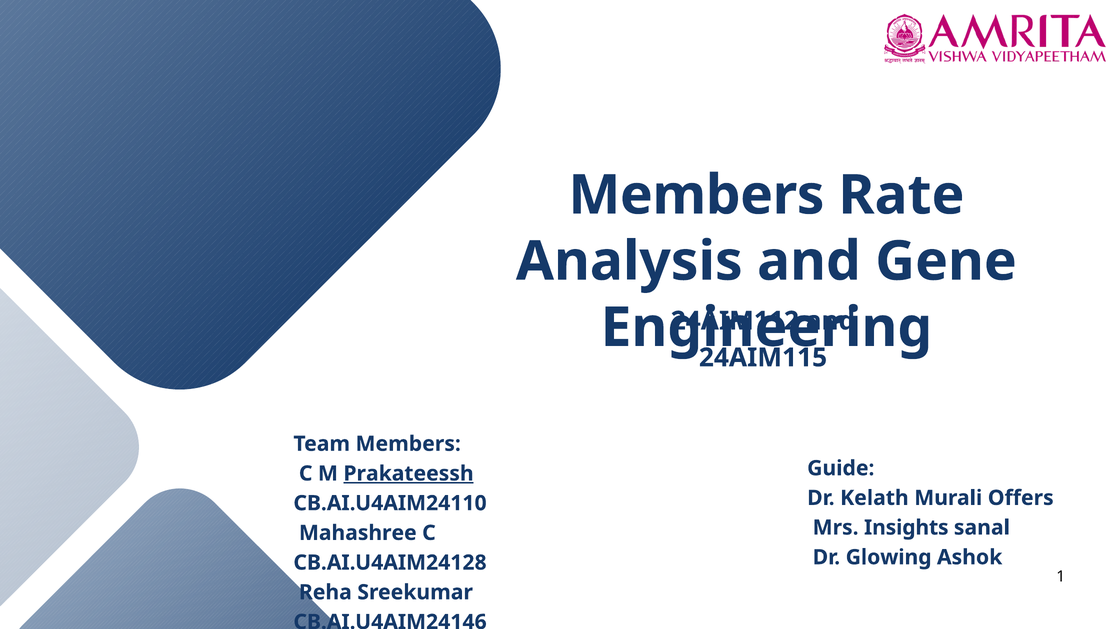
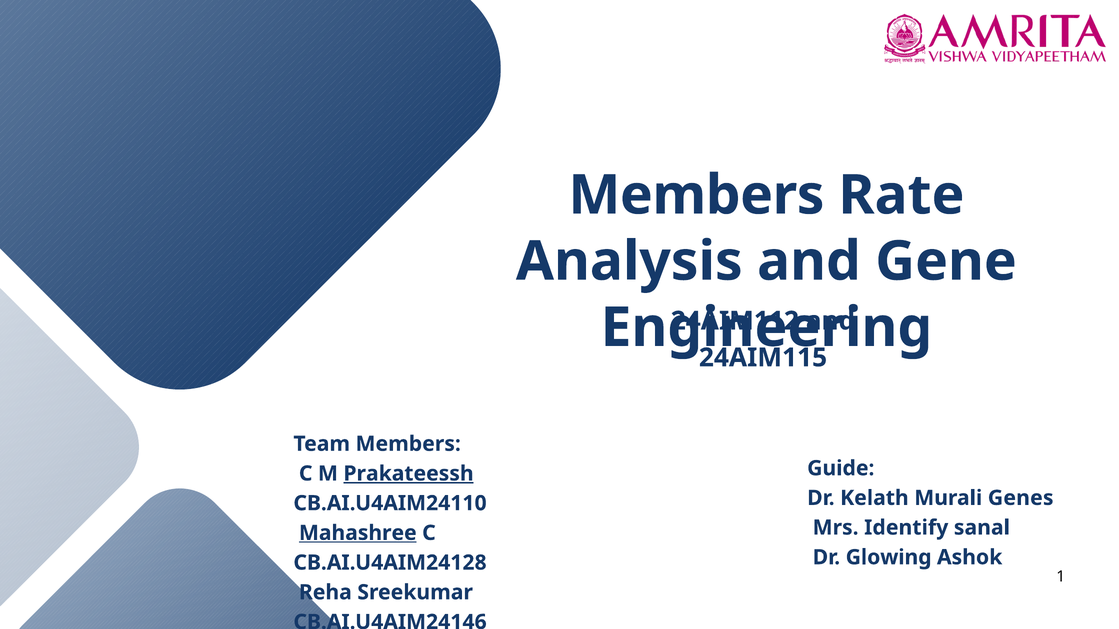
Offers: Offers -> Genes
Insights: Insights -> Identify
Mahashree underline: none -> present
